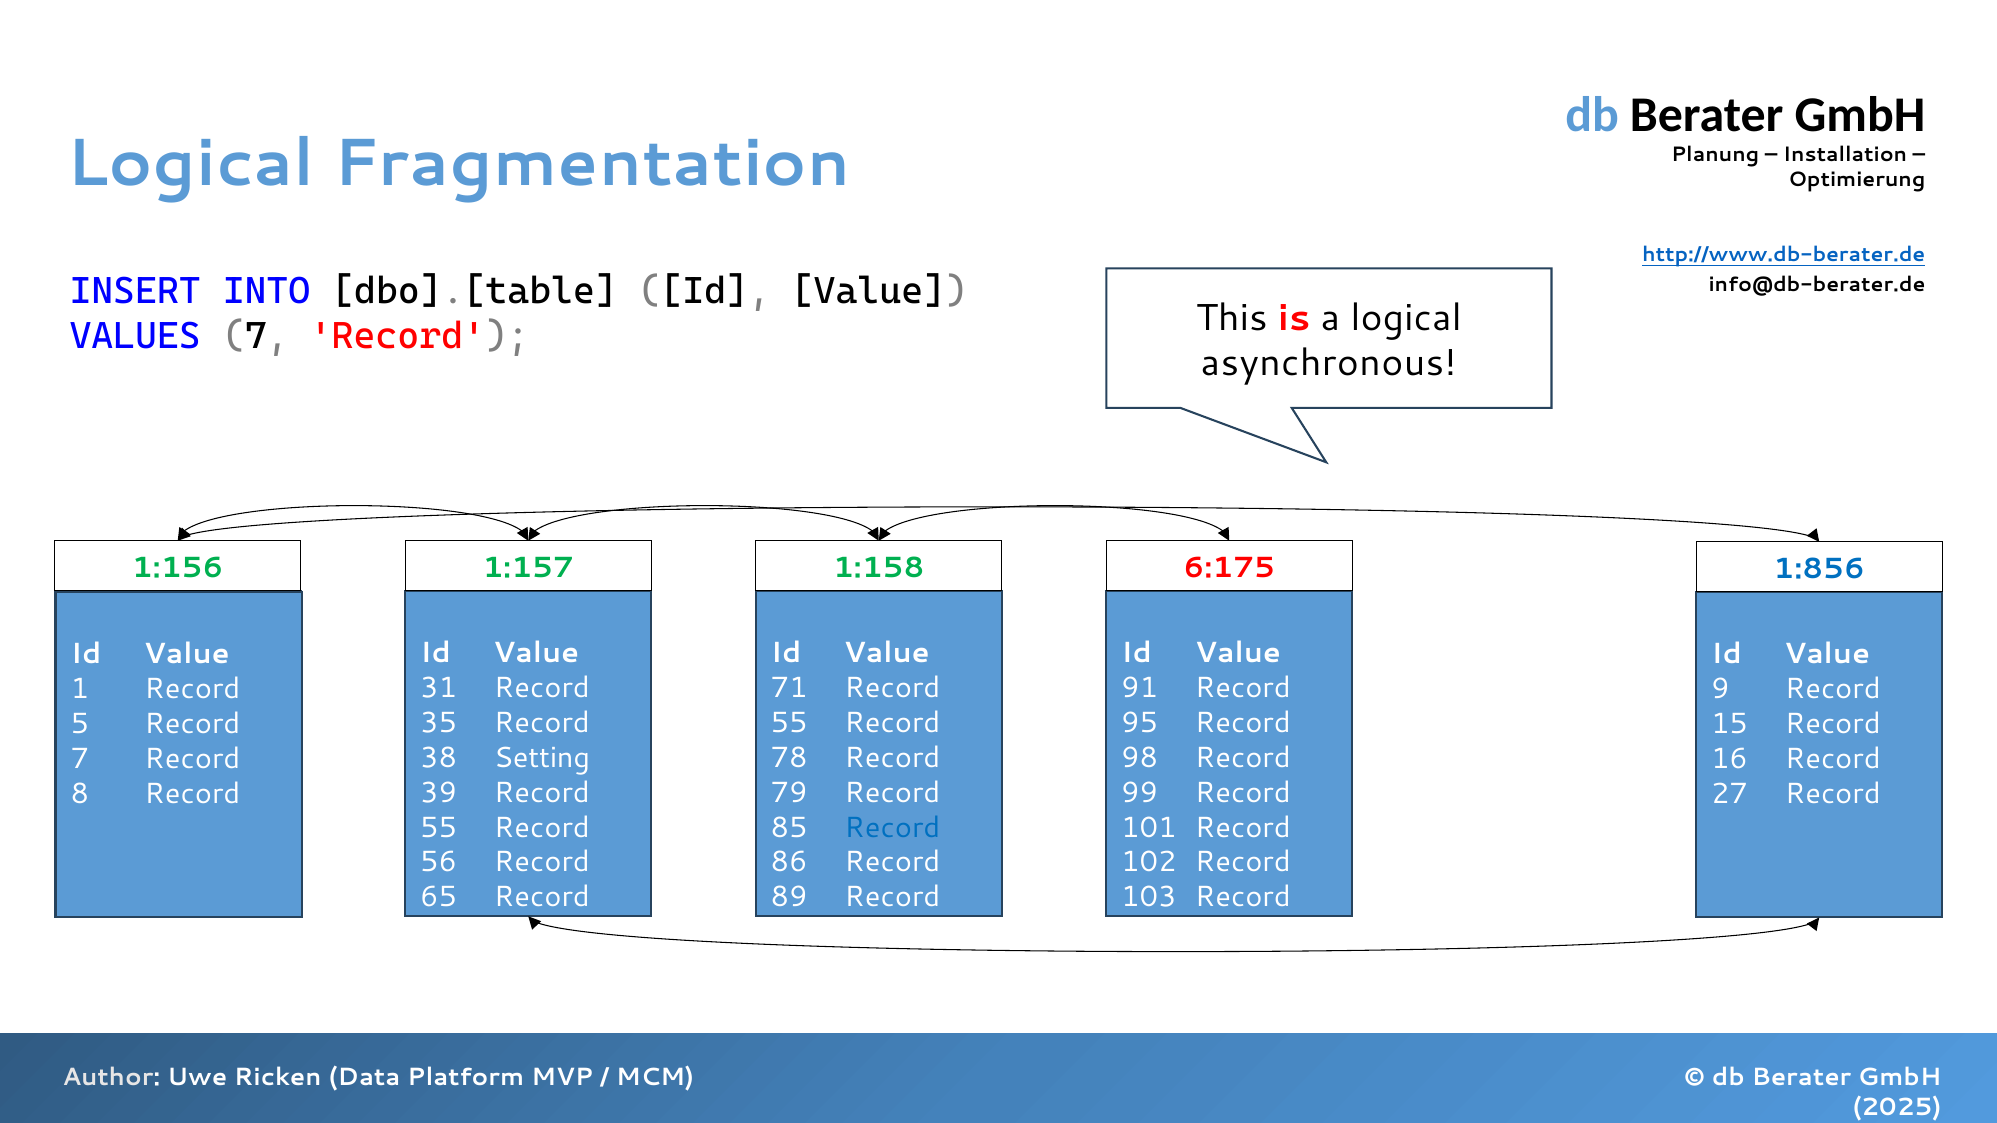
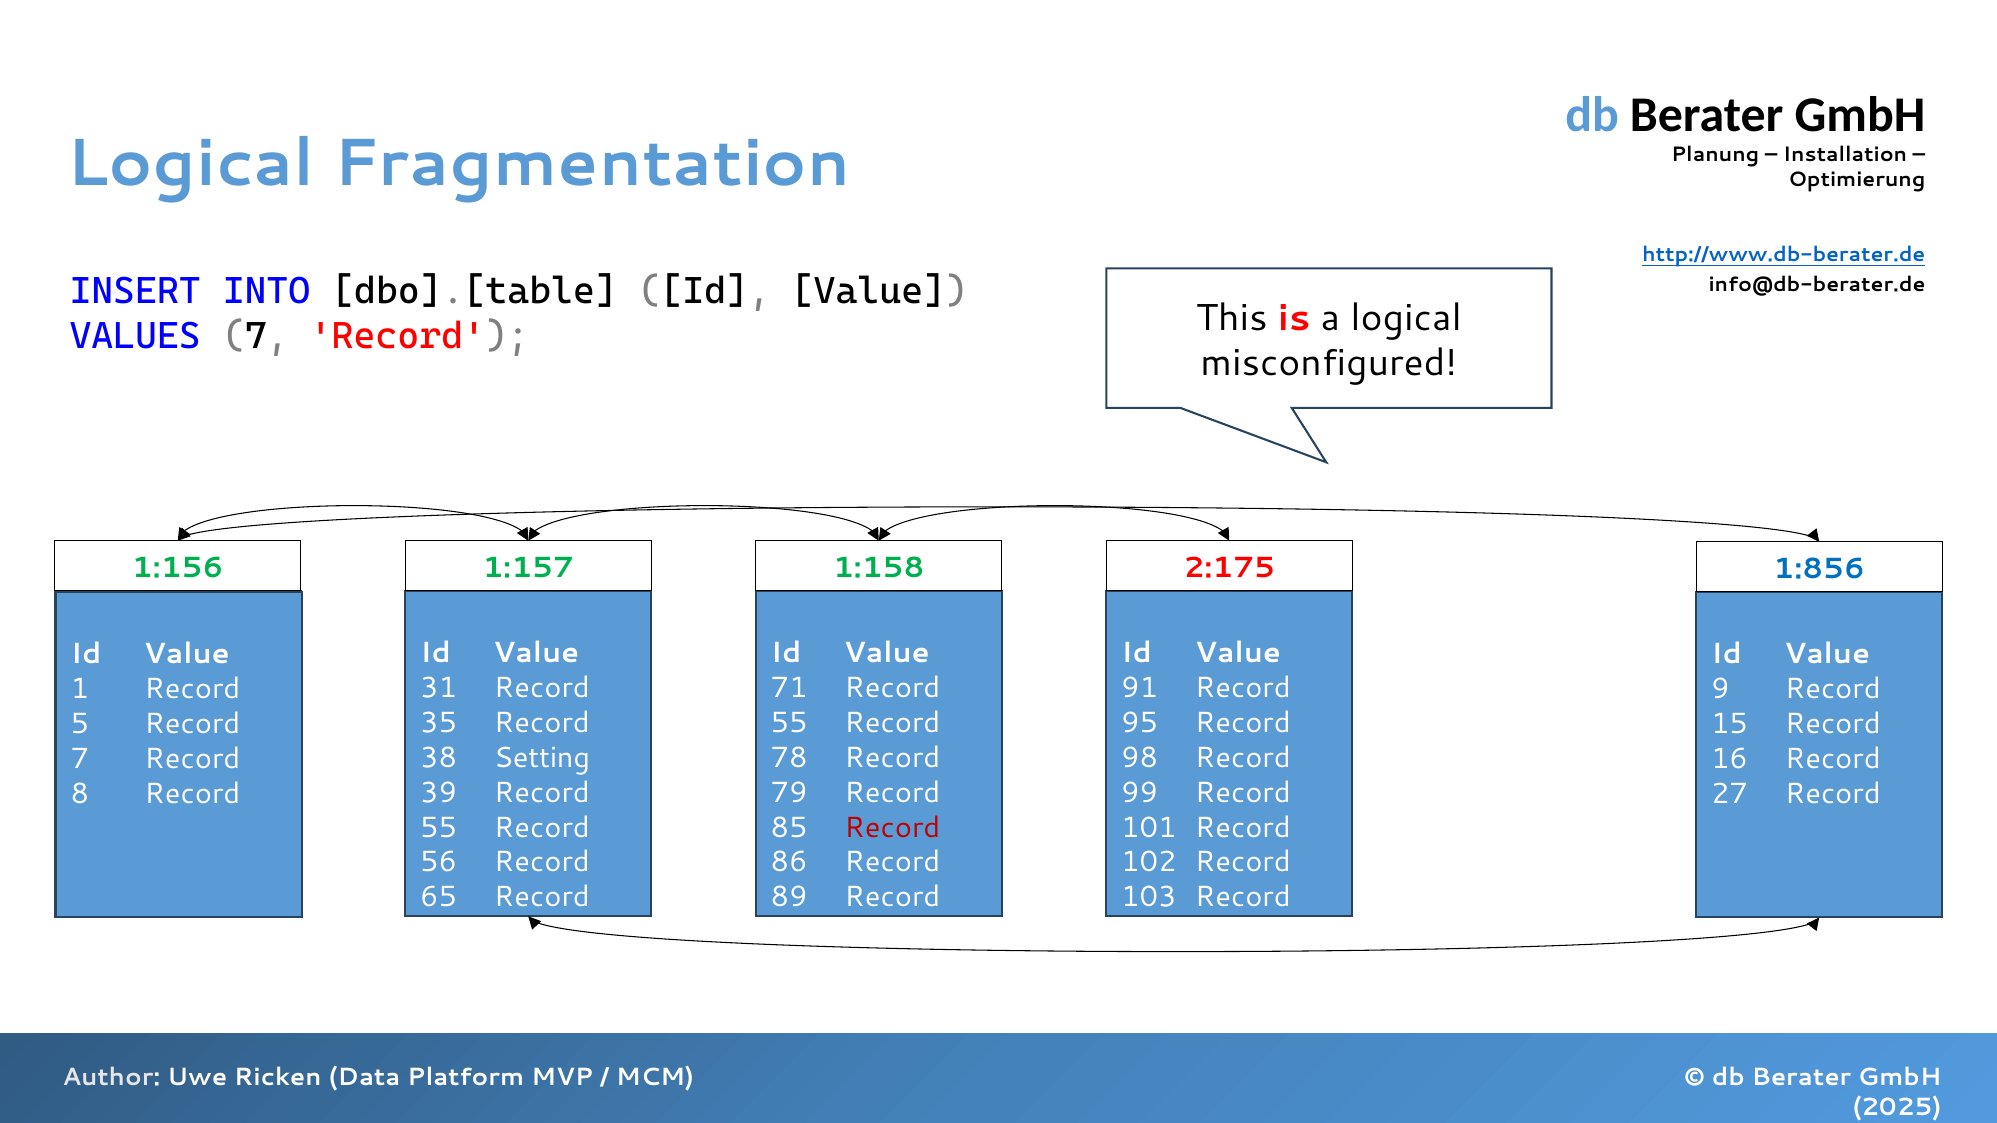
asynchronous: asynchronous -> misconfigured
6:175: 6:175 -> 2:175
Record at (892, 828) colour: blue -> red
